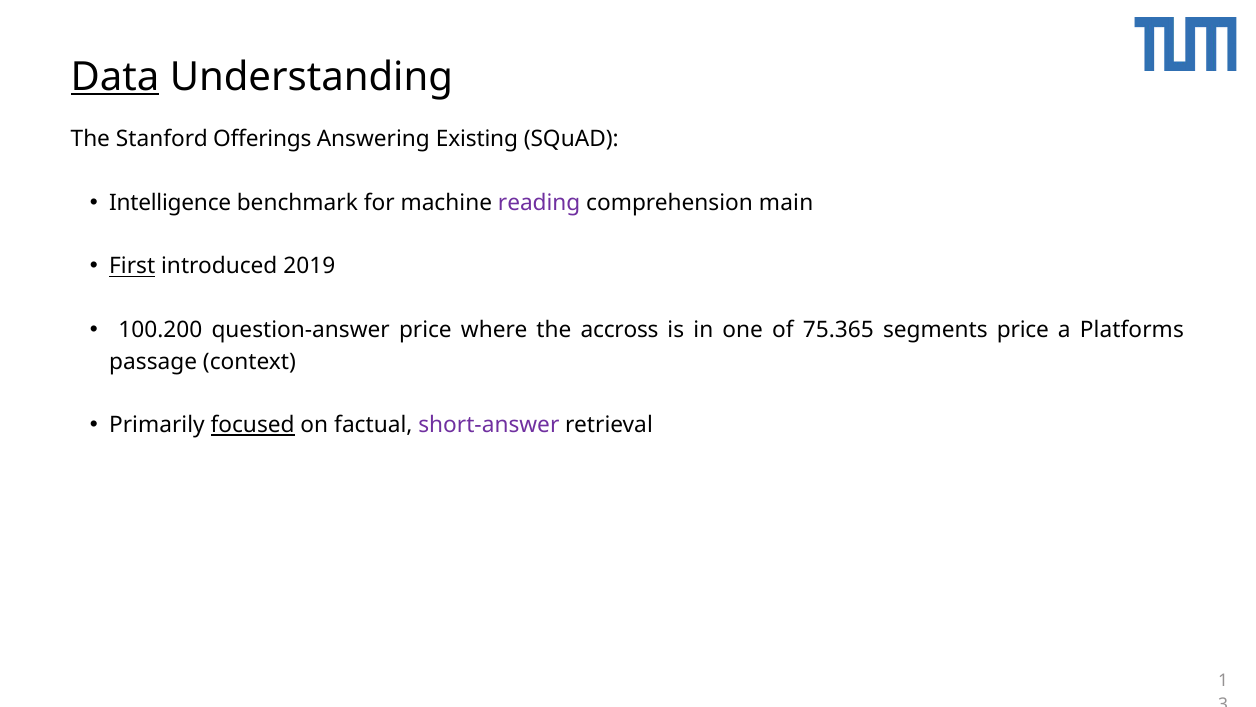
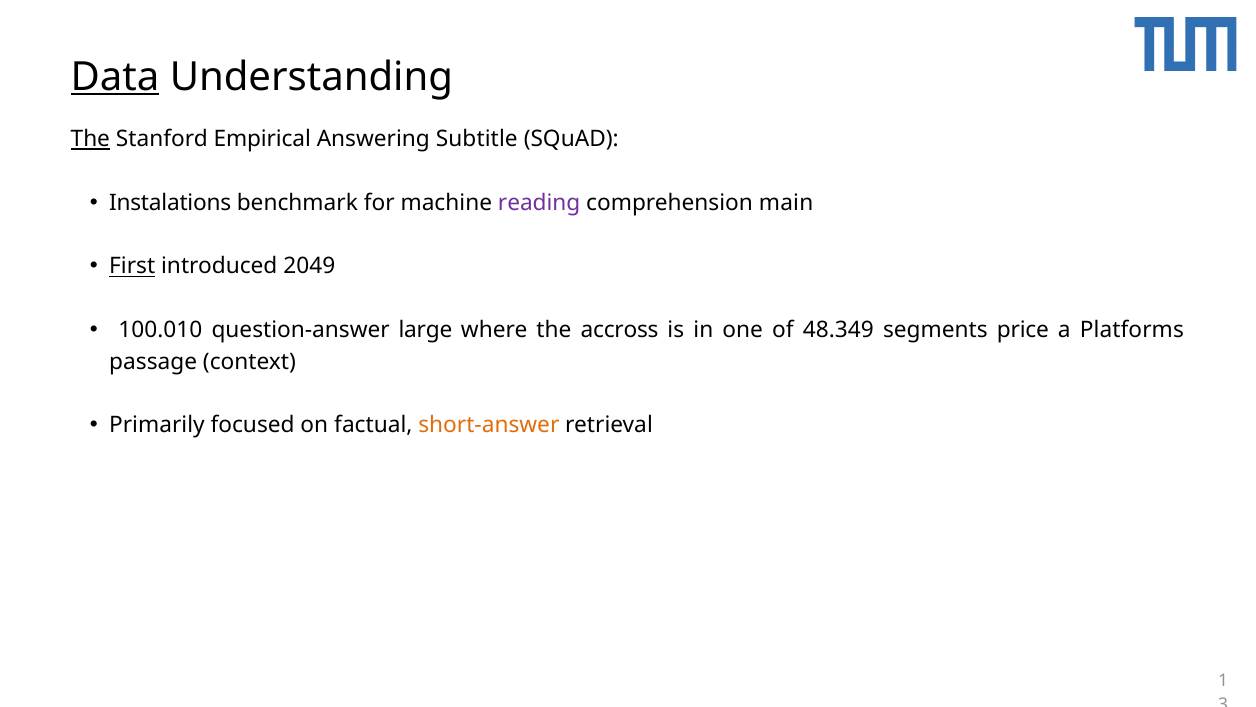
The at (90, 139) underline: none -> present
Offerings: Offerings -> Empirical
Existing: Existing -> Subtitle
Intelligence: Intelligence -> Instalations
2019: 2019 -> 2049
100.200: 100.200 -> 100.010
question-answer price: price -> large
75.365: 75.365 -> 48.349
focused underline: present -> none
short-answer colour: purple -> orange
